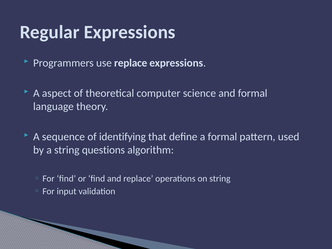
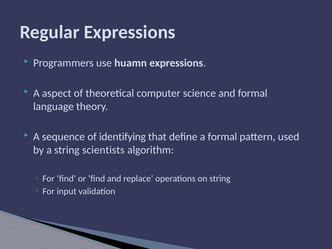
use replace: replace -> huamn
questions: questions -> scientists
